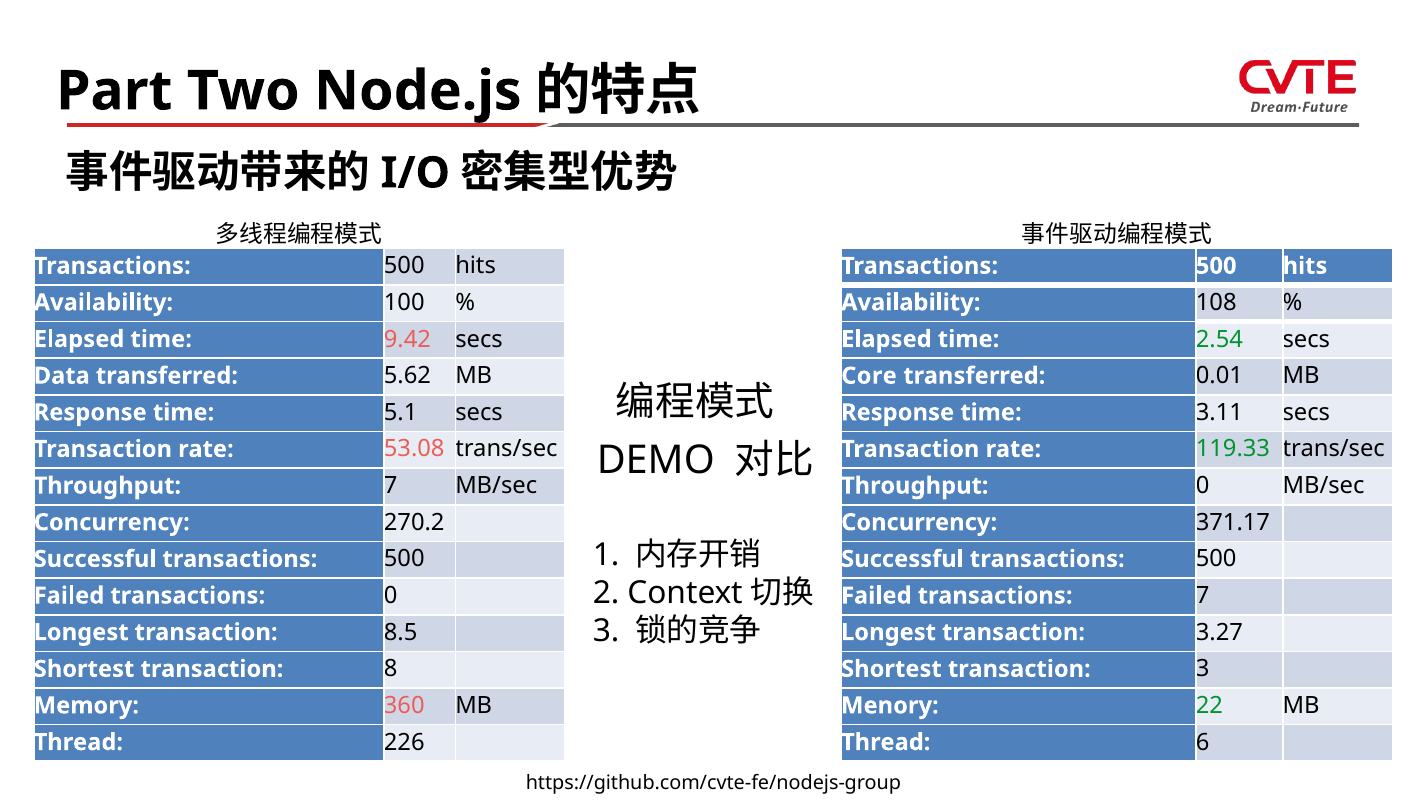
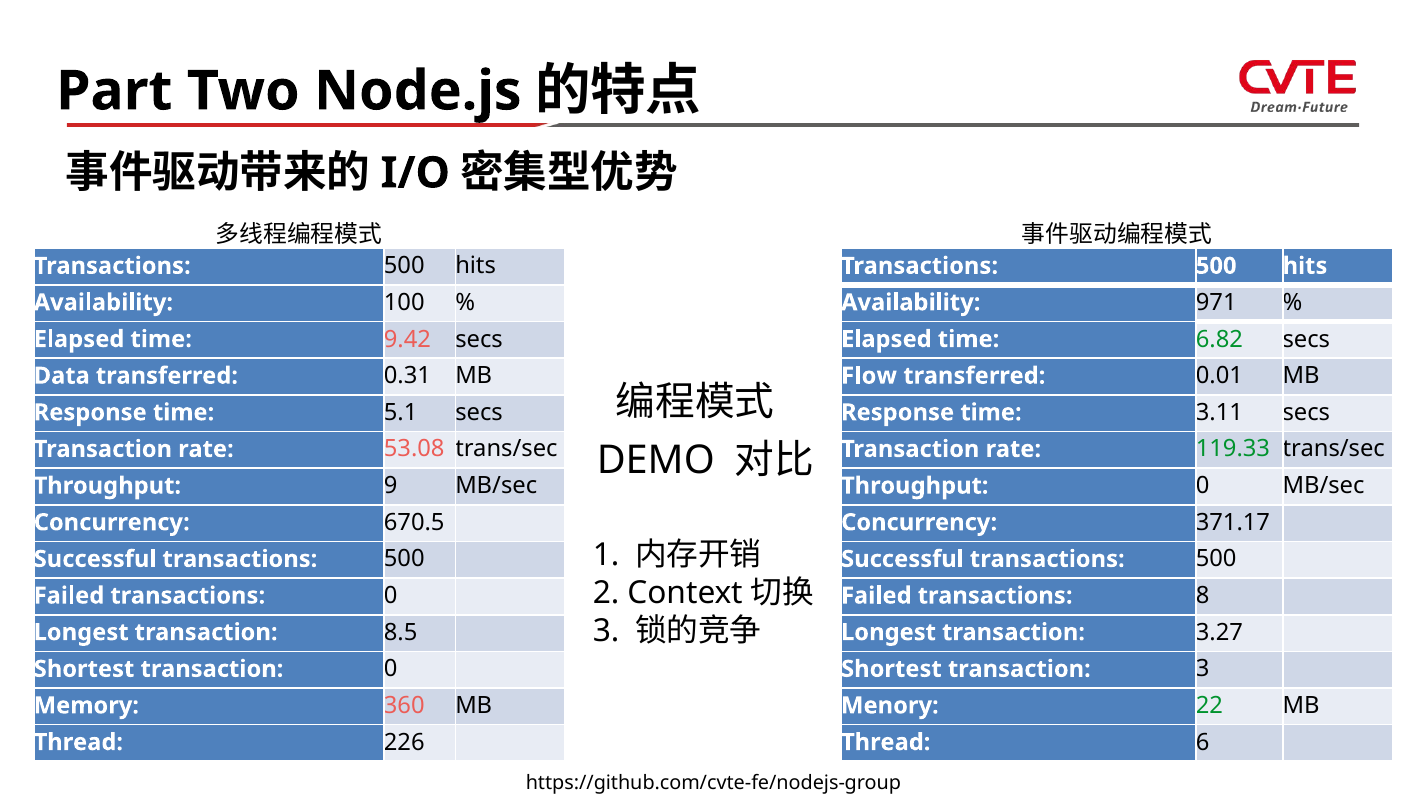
108: 108 -> 971
2.54: 2.54 -> 6.82
5.62: 5.62 -> 0.31
Core: Core -> Flow
Throughput 7: 7 -> 9
270.2: 270.2 -> 670.5
transactions 7: 7 -> 8
transaction 8: 8 -> 0
